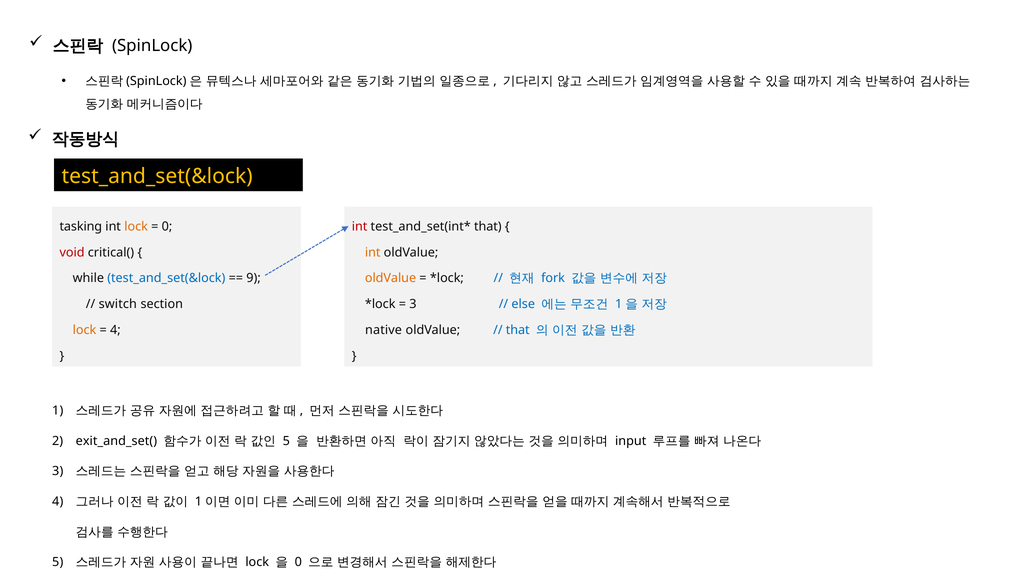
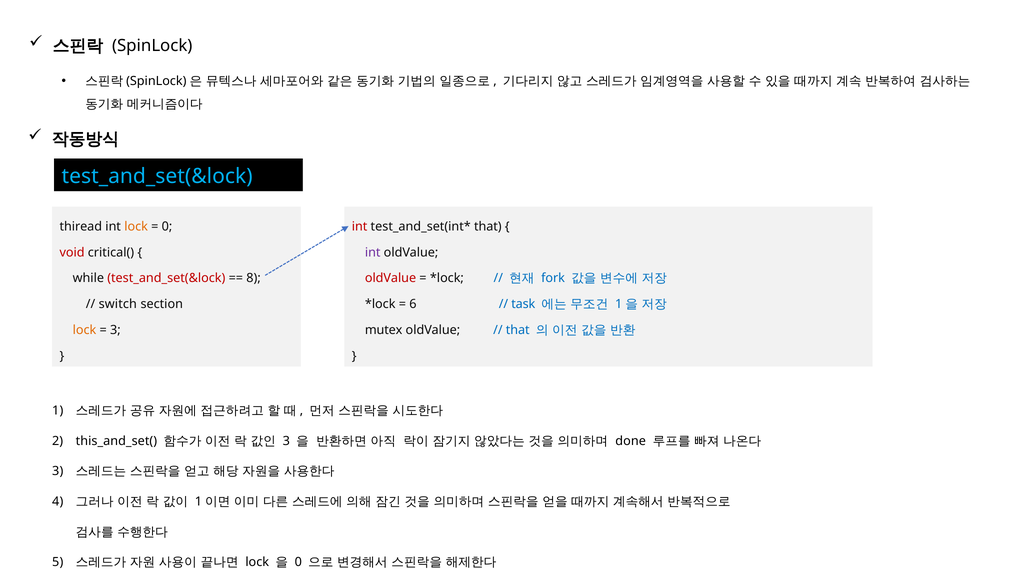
test_and_set(&lock at (157, 176) colour: yellow -> light blue
tasking: tasking -> thiread
int at (373, 252) colour: orange -> purple
test_and_set(&lock at (166, 278) colour: blue -> red
9: 9 -> 8
oldValue at (391, 278) colour: orange -> red
3 at (413, 304): 3 -> 6
else: else -> task
4 at (115, 330): 4 -> 3
native: native -> mutex
exit_and_set(: exit_and_set( -> this_and_set(
5 at (286, 441): 5 -> 3
input: input -> done
